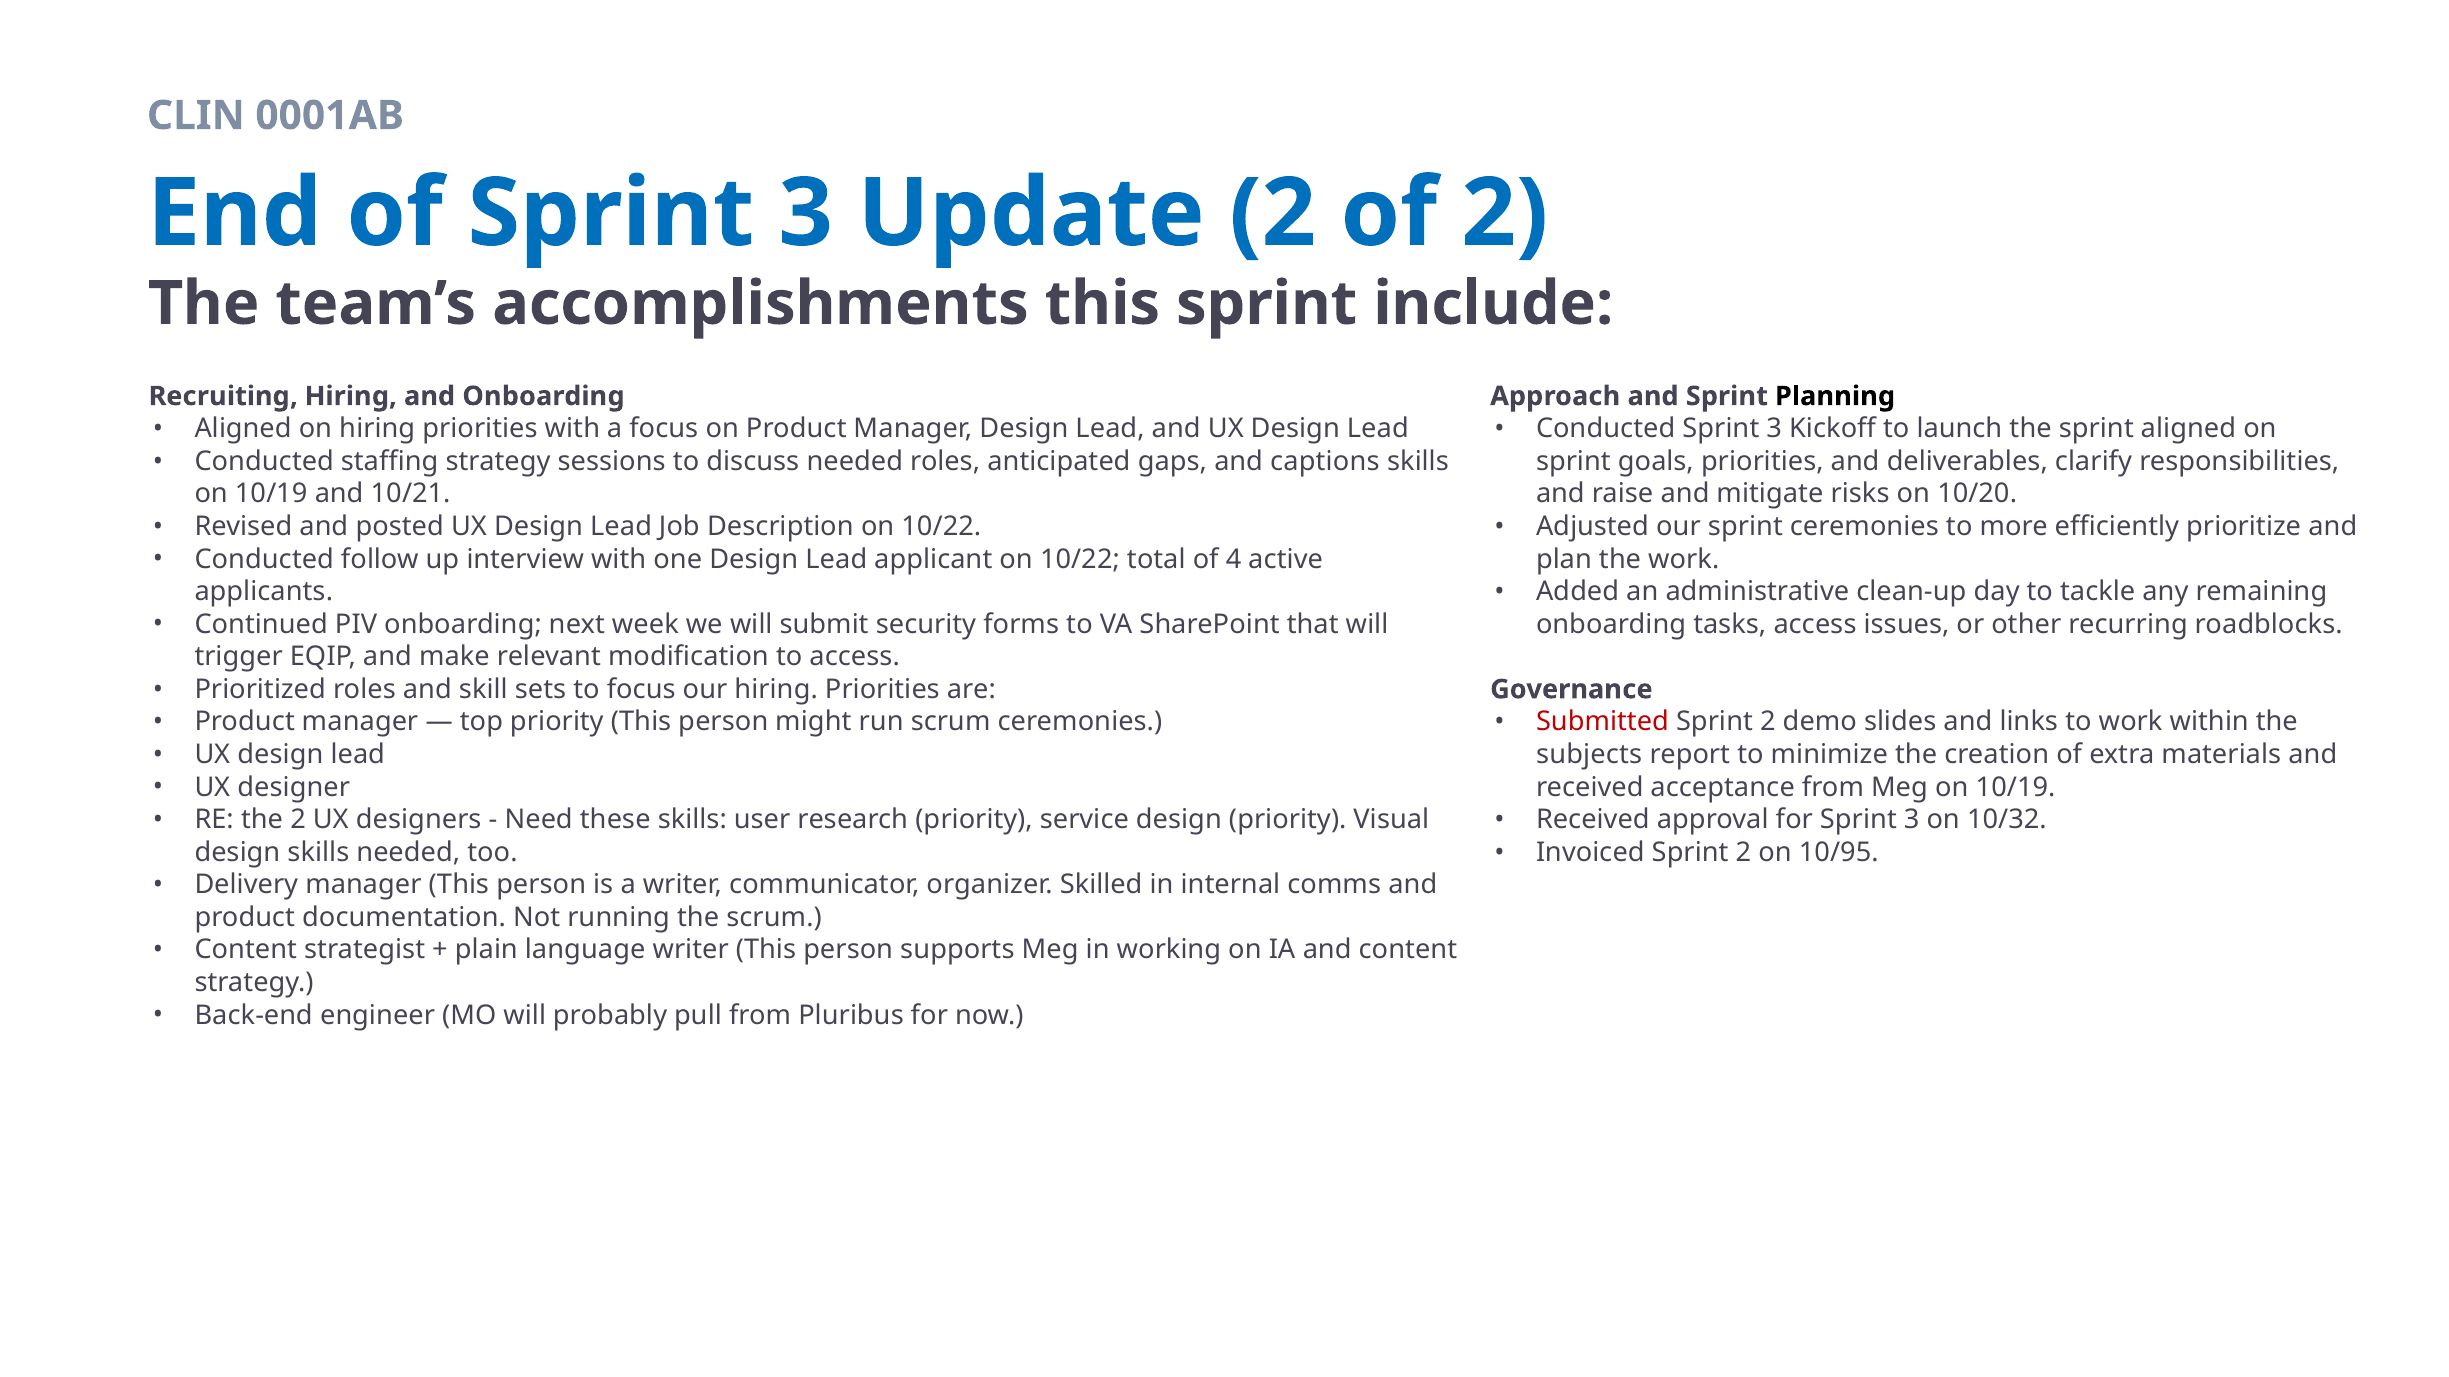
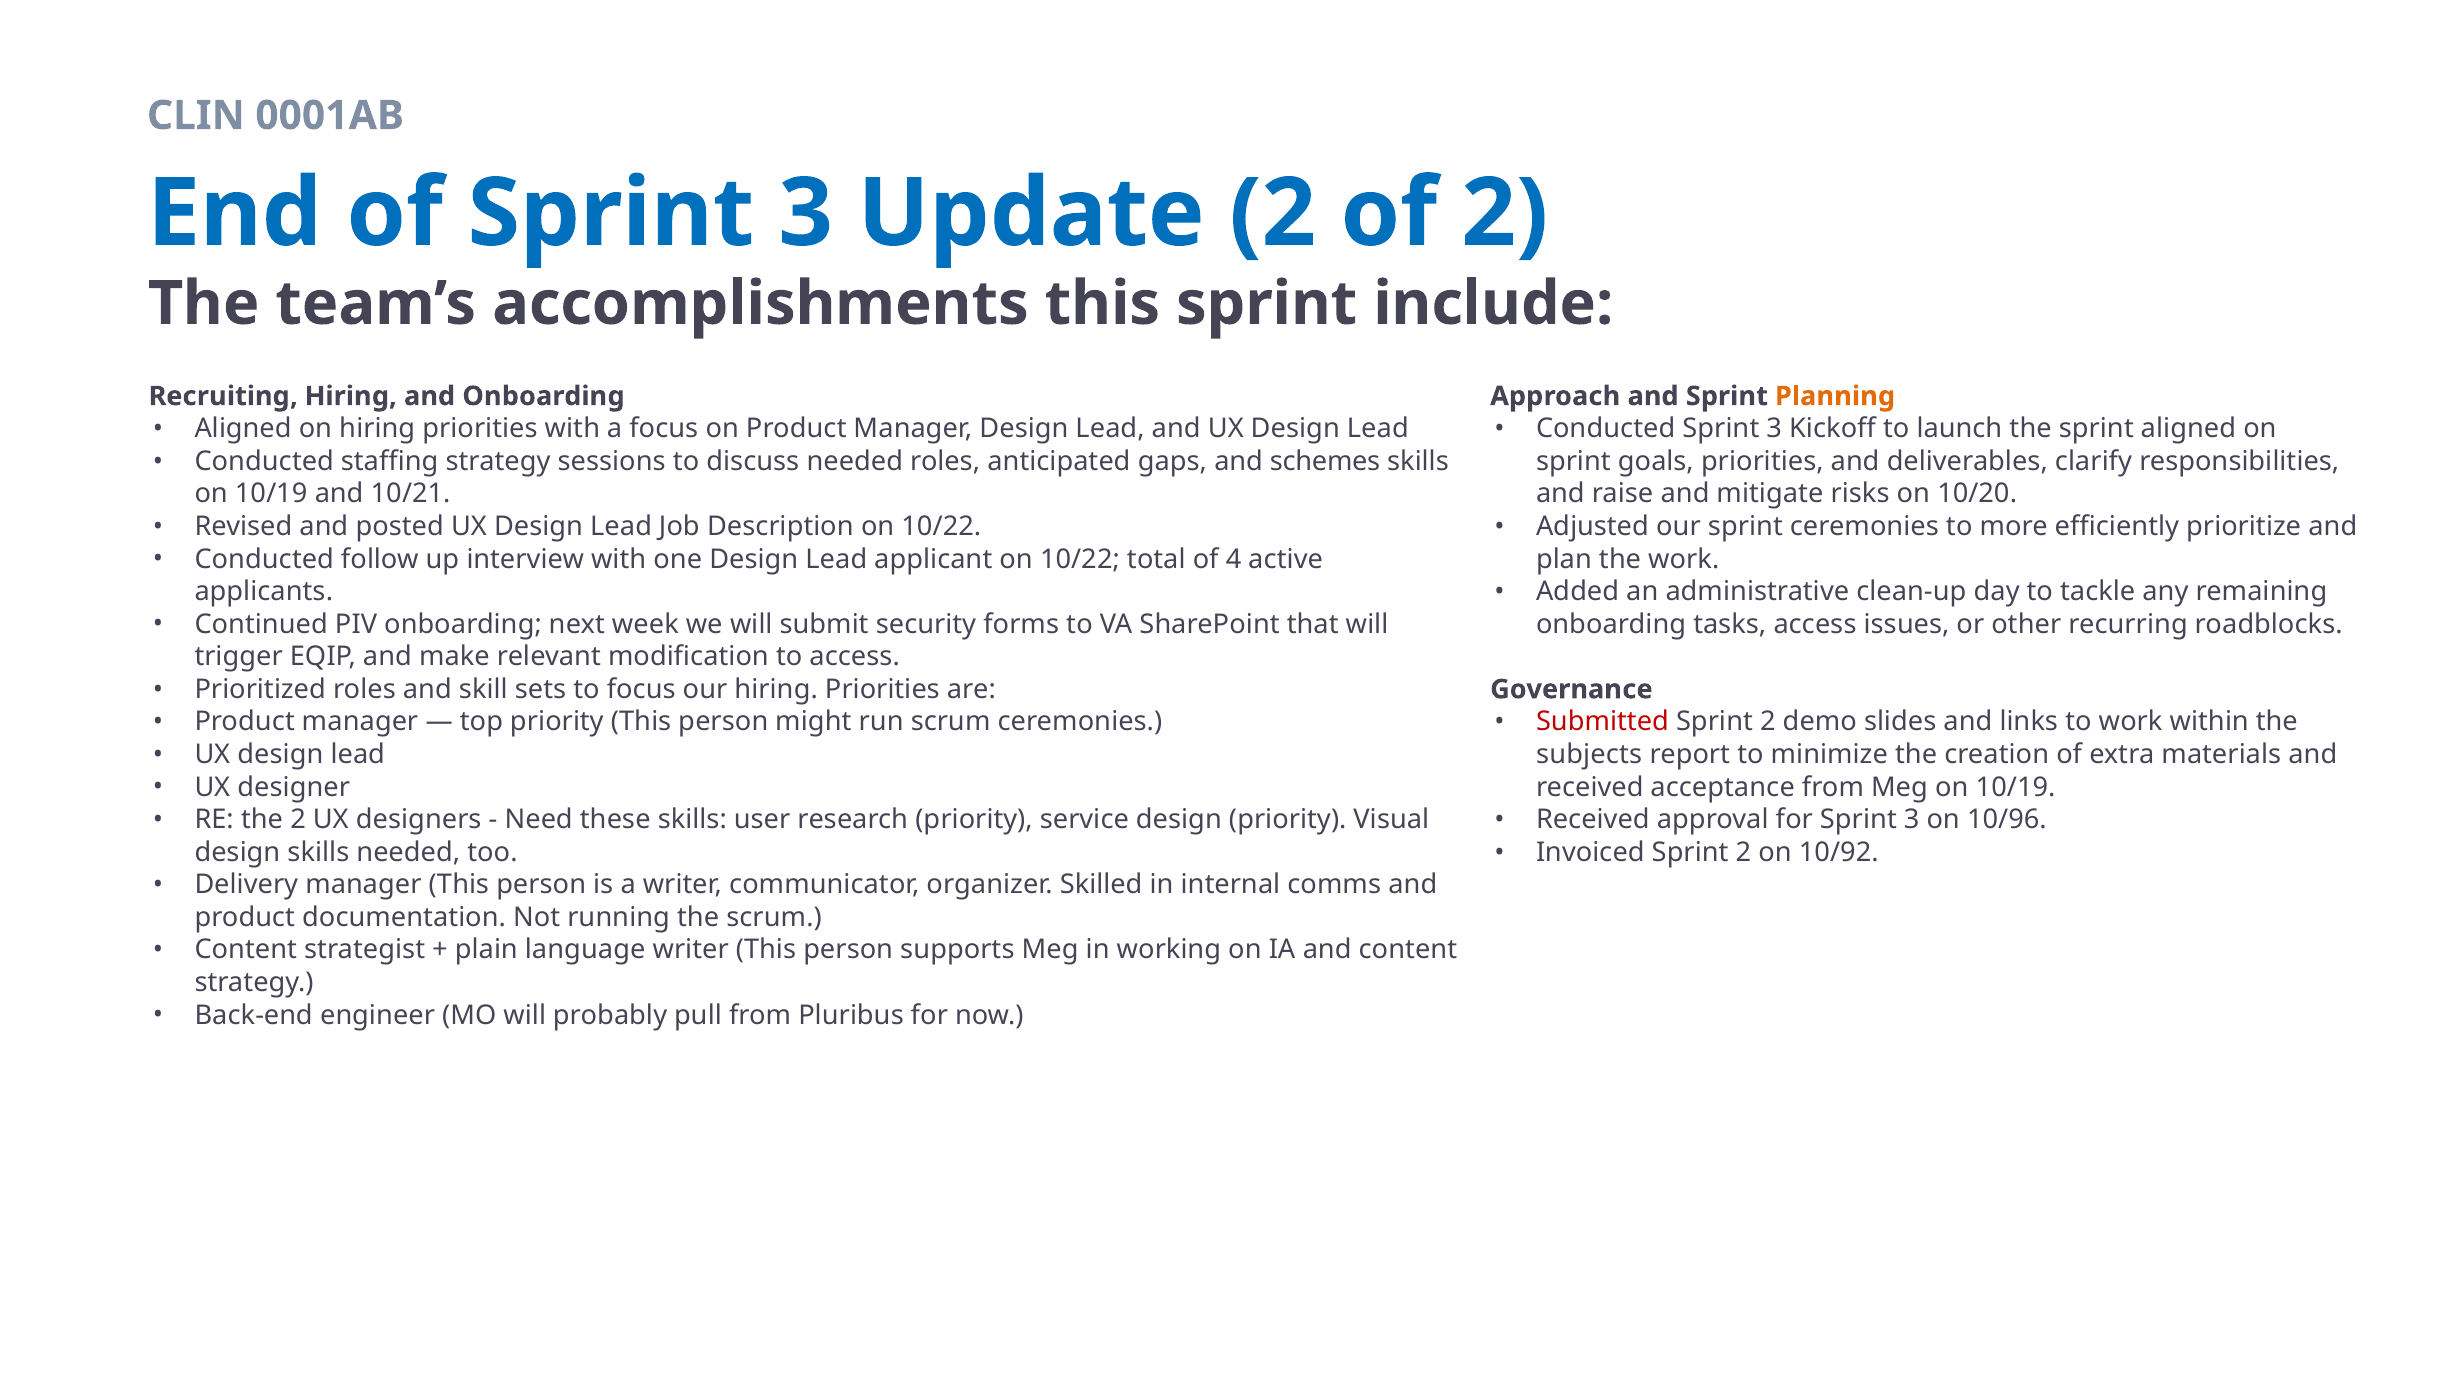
Planning colour: black -> orange
captions: captions -> schemes
10/32: 10/32 -> 10/96
10/95: 10/95 -> 10/92
